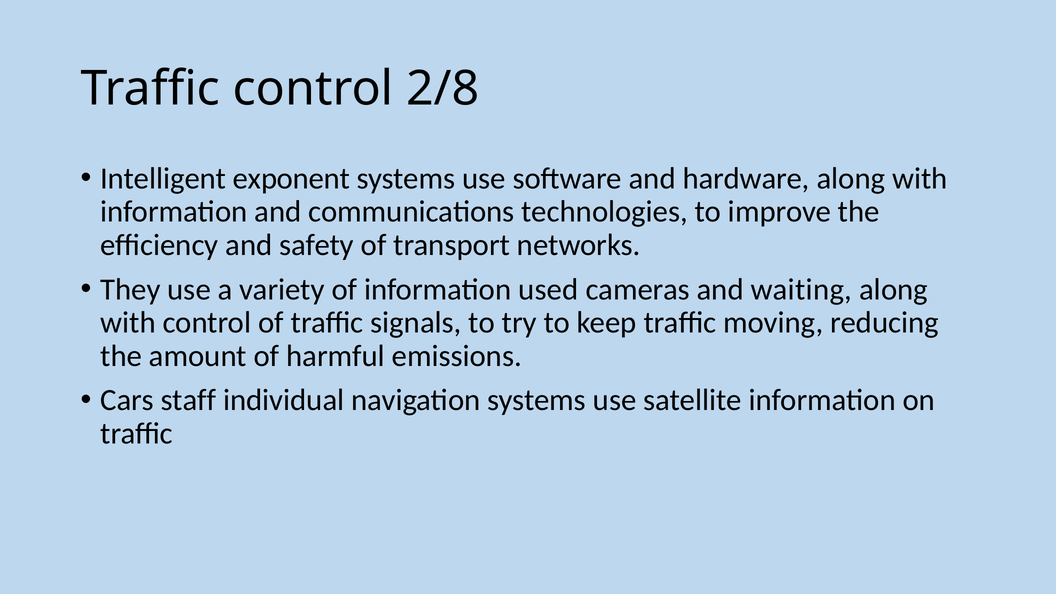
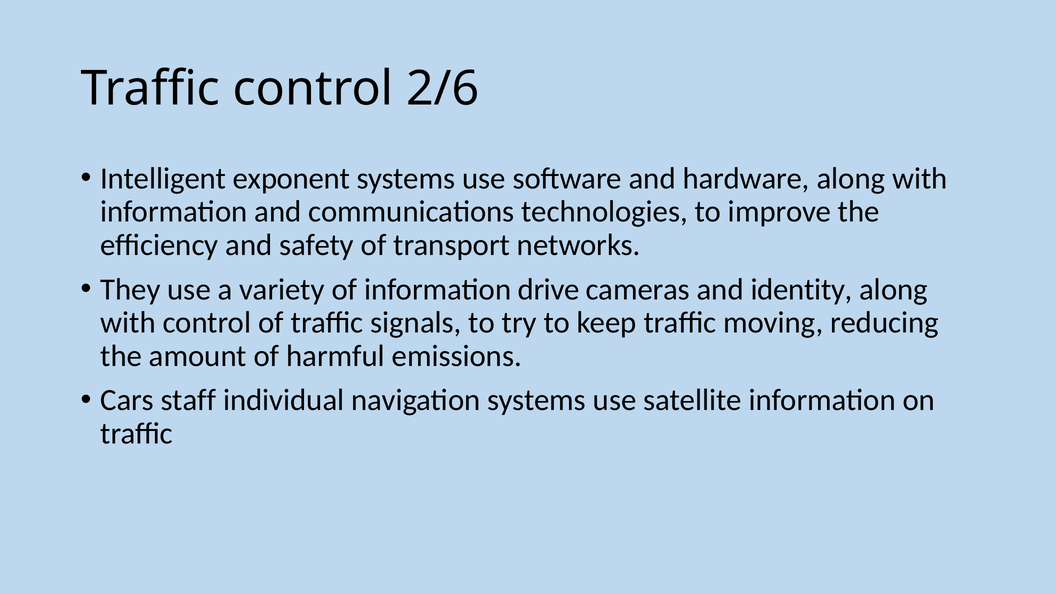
2/8: 2/8 -> 2/6
used: used -> drive
waiting: waiting -> identity
